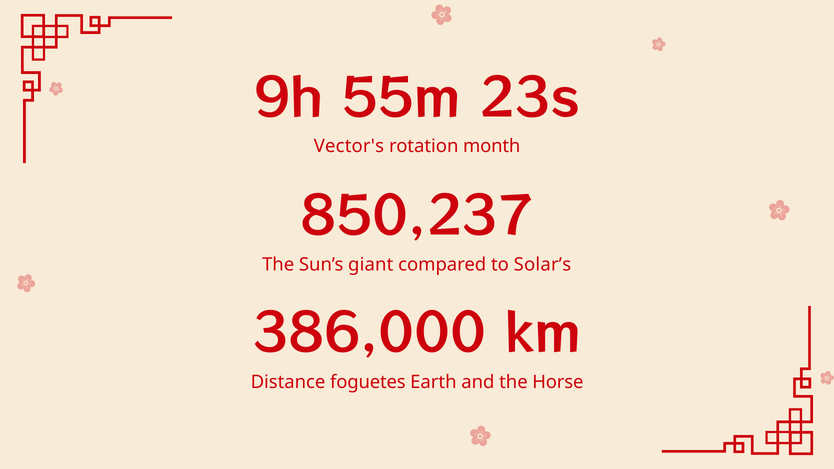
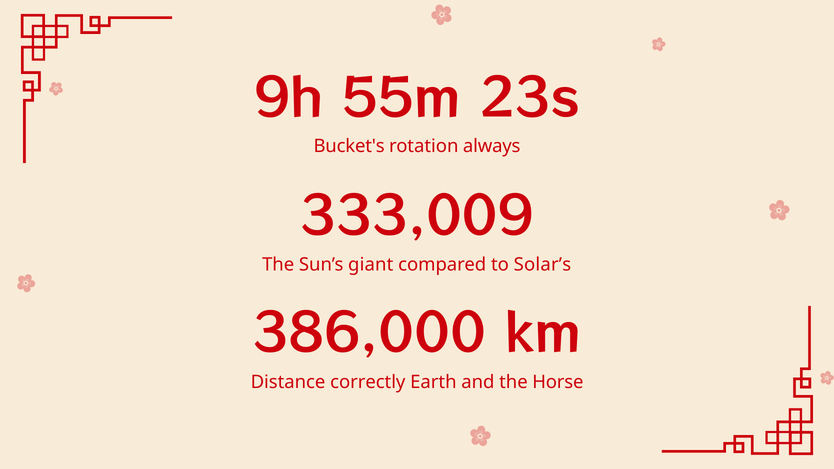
Vector's: Vector's -> Bucket's
month: month -> always
850,237: 850,237 -> 333,009
foguetes: foguetes -> correctly
